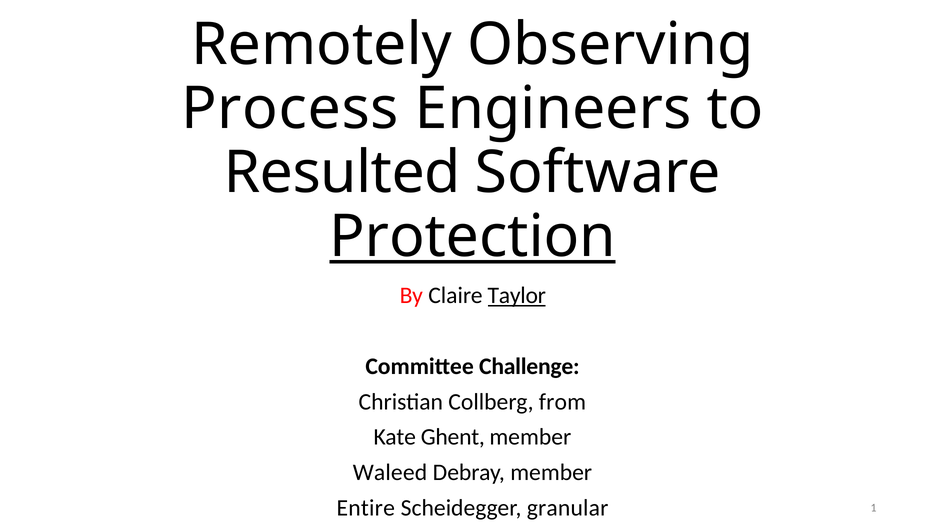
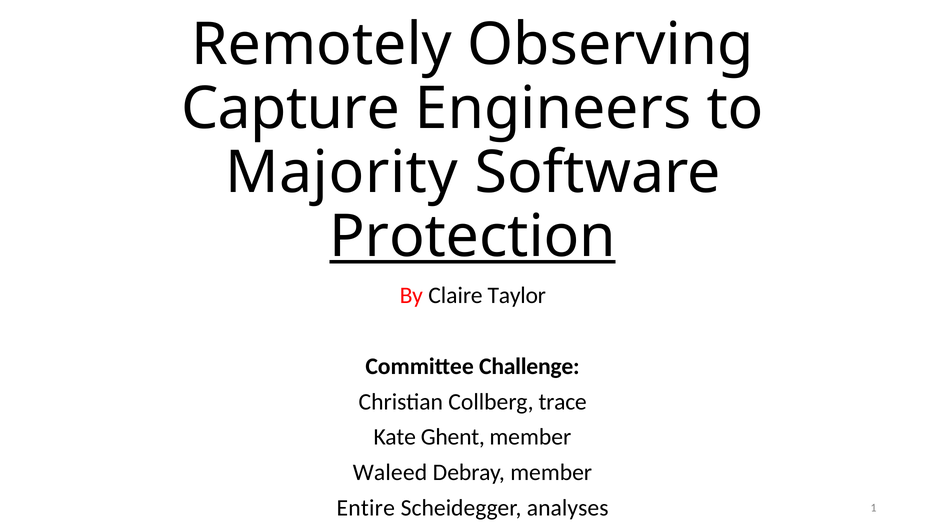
Process: Process -> Capture
Resulted: Resulted -> Majority
Taylor underline: present -> none
from: from -> trace
granular: granular -> analyses
